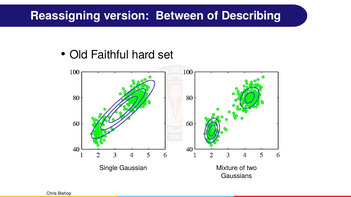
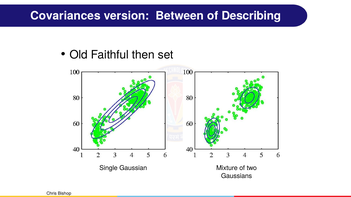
Reassigning: Reassigning -> Covariances
hard: hard -> then
